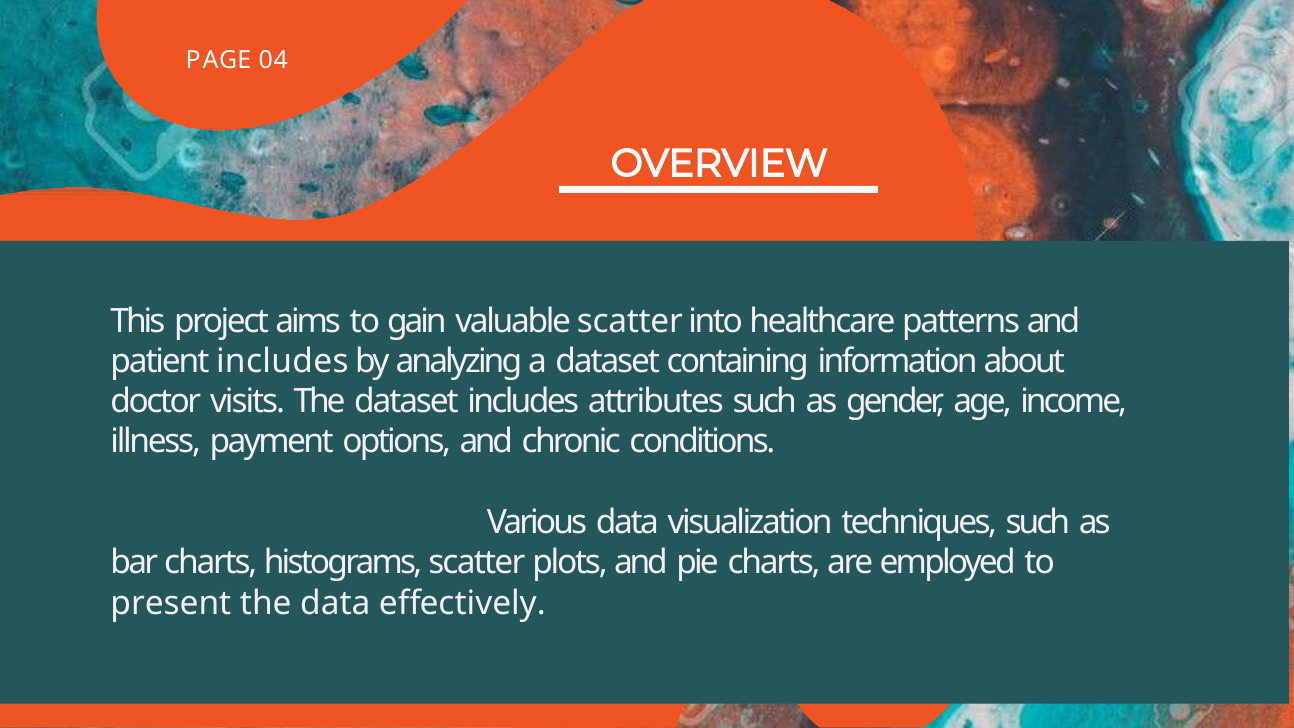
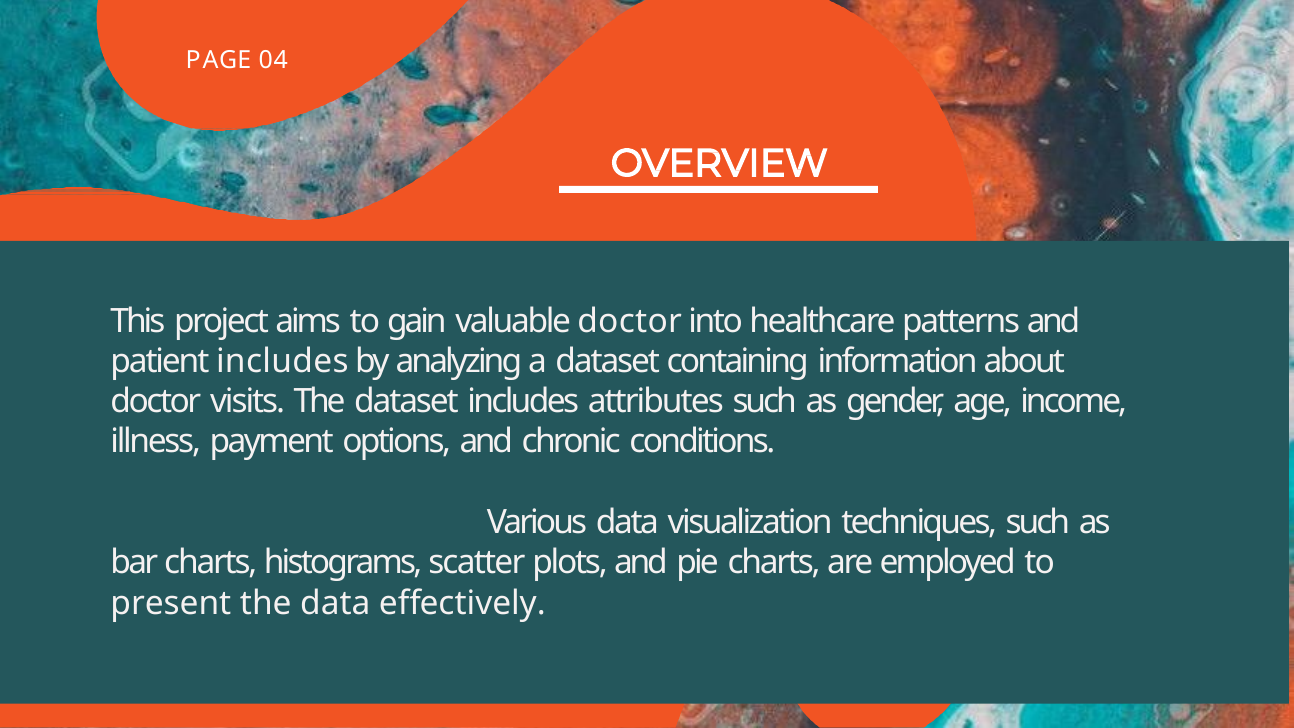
valuable scatter: scatter -> doctor
